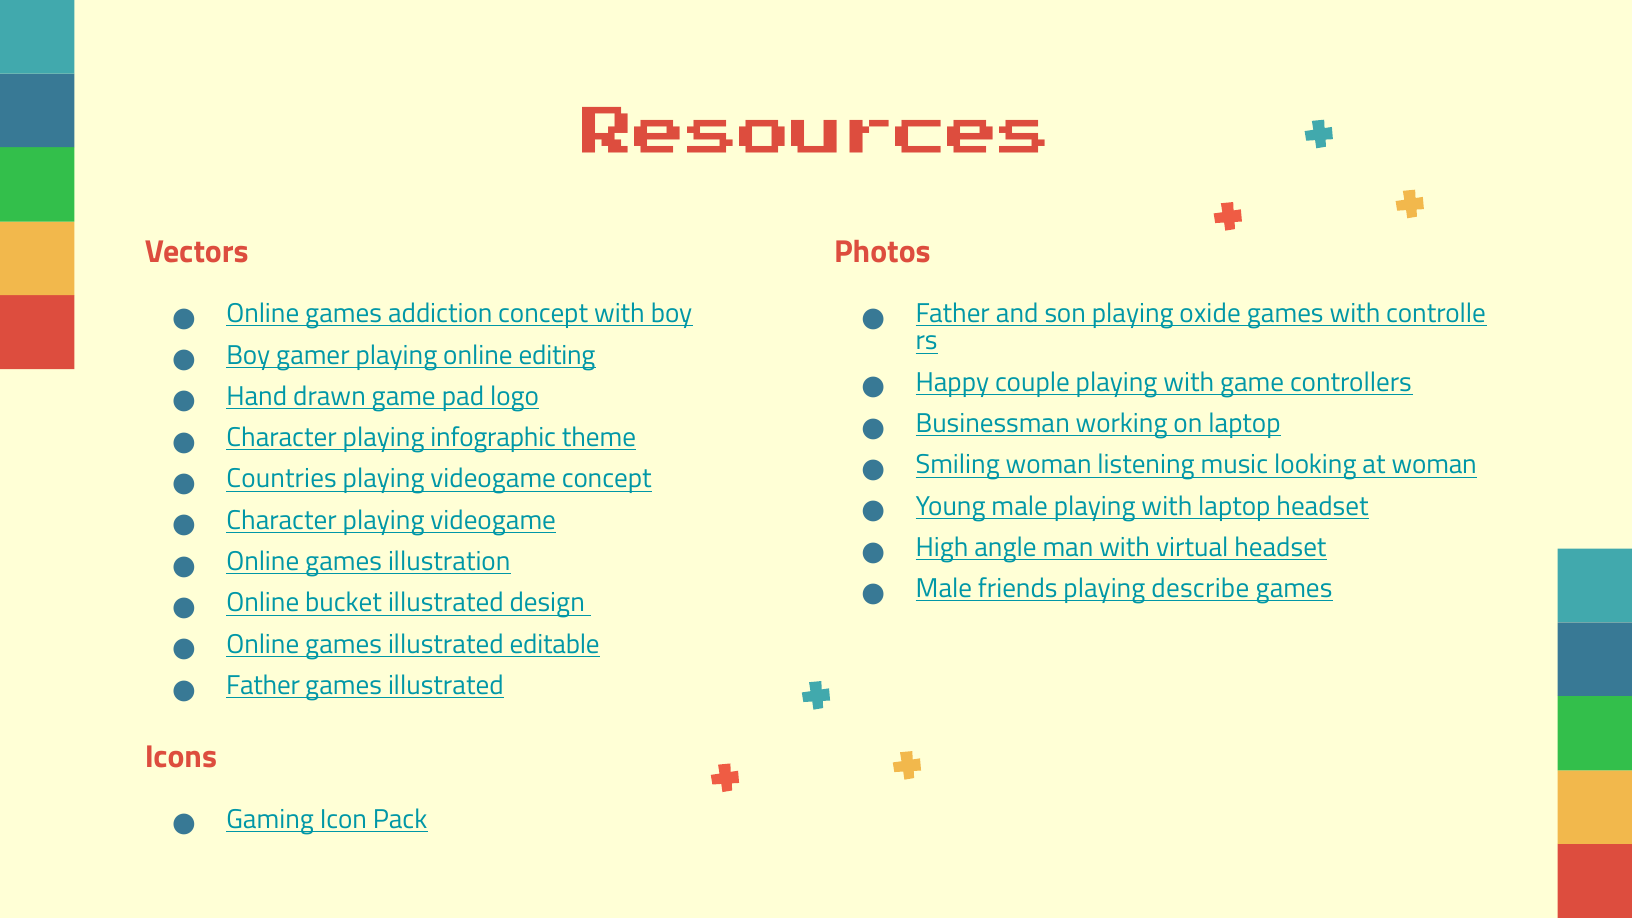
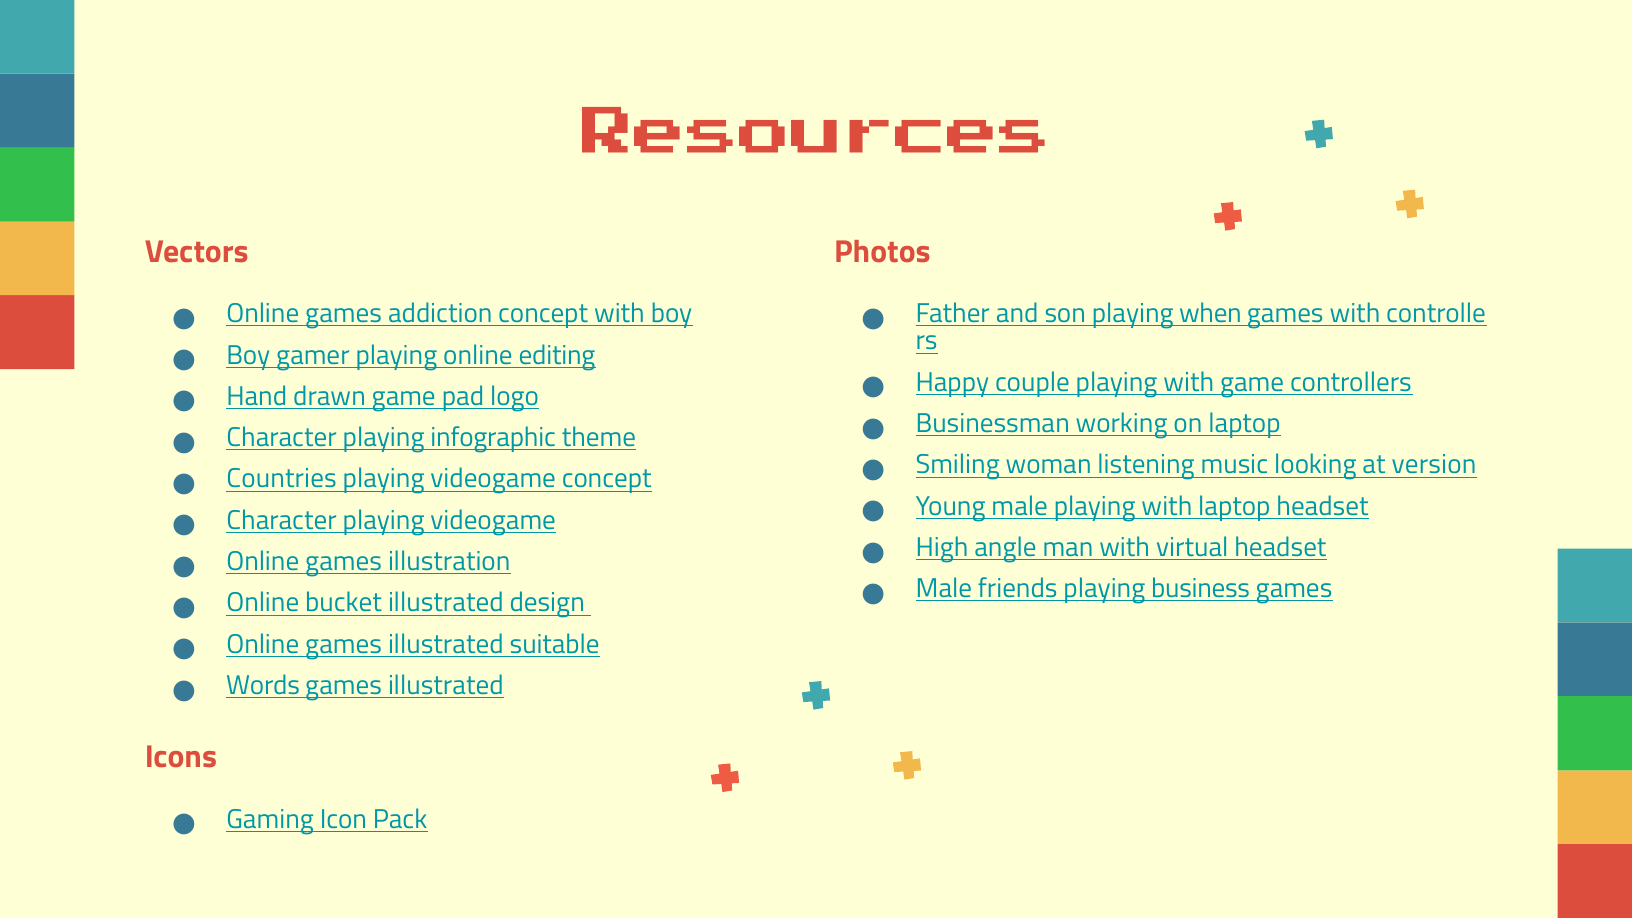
oxide: oxide -> when
at woman: woman -> version
describe: describe -> business
editable: editable -> suitable
Father at (263, 686): Father -> Words
